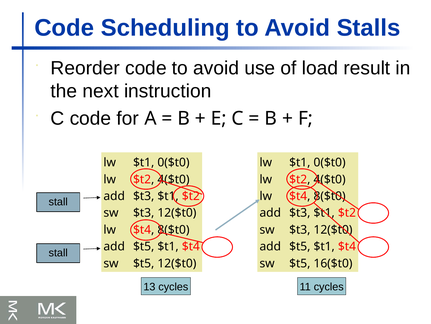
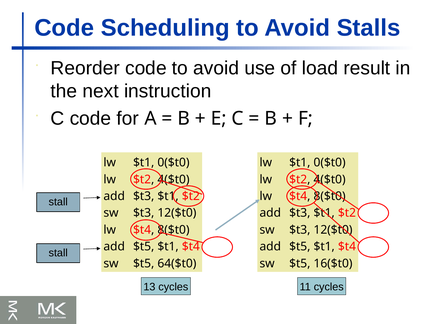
$t5 12($t0: 12($t0 -> 64($t0
